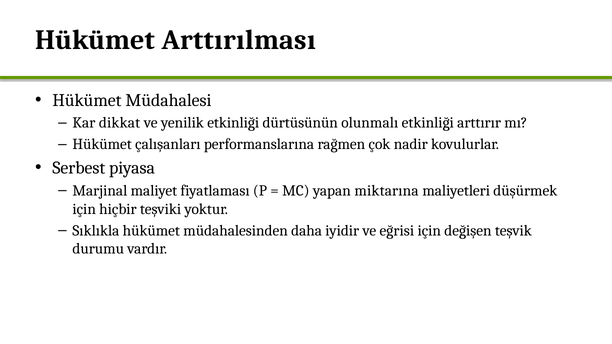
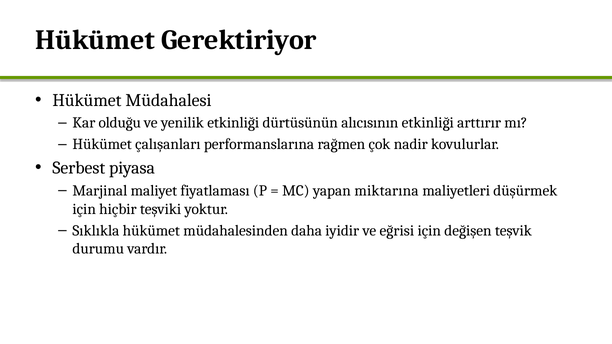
Arttırılması: Arttırılması -> Gerektiriyor
dikkat: dikkat -> olduğu
olunmalı: olunmalı -> alıcısının
